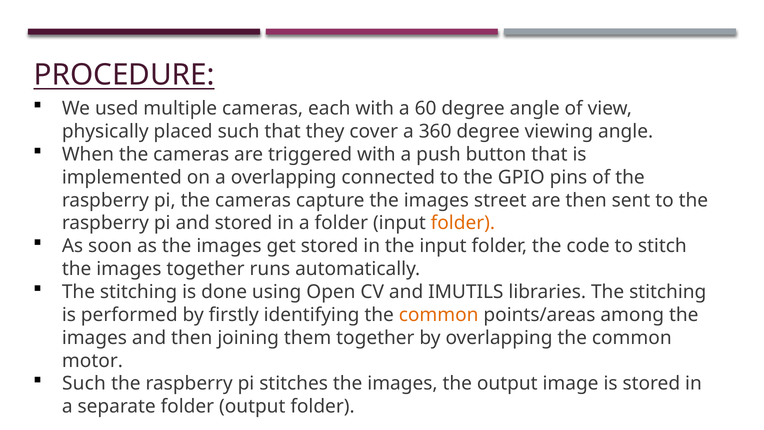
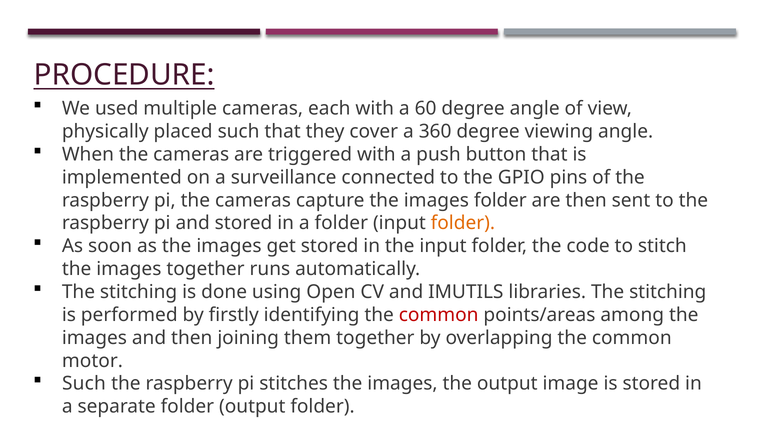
a overlapping: overlapping -> surveillance
images street: street -> folder
common at (439, 315) colour: orange -> red
